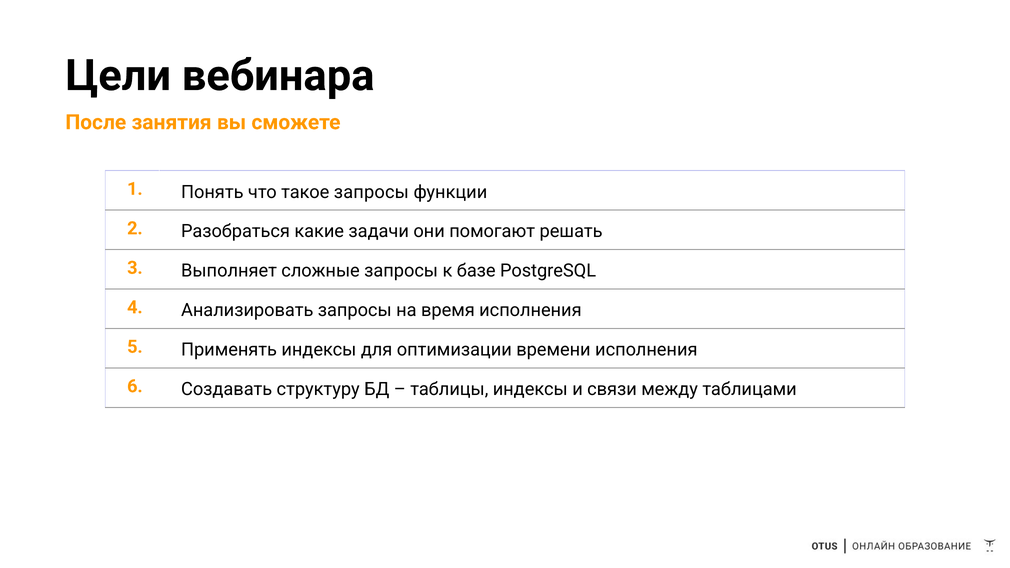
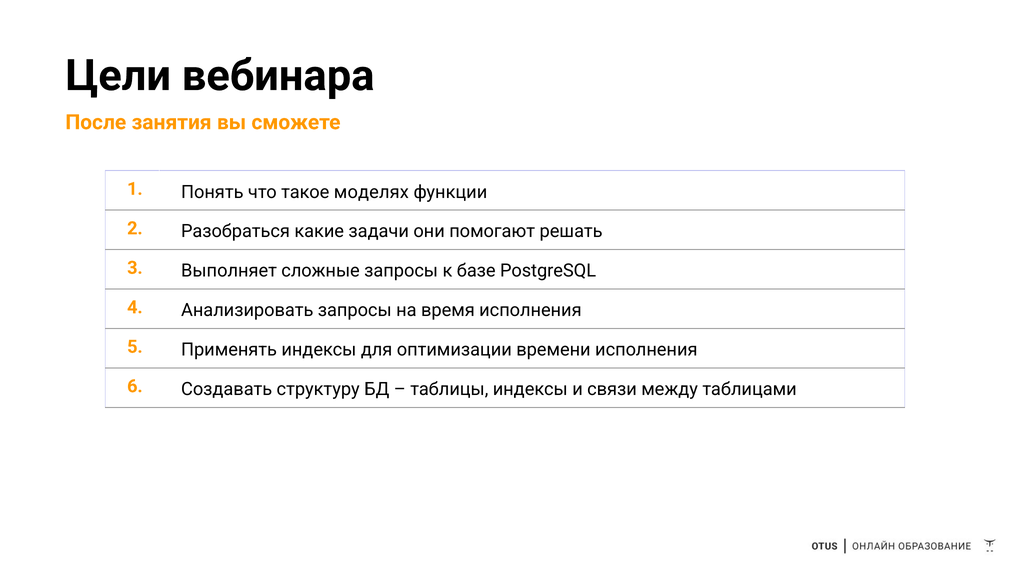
такое запросы: запросы -> моделях
